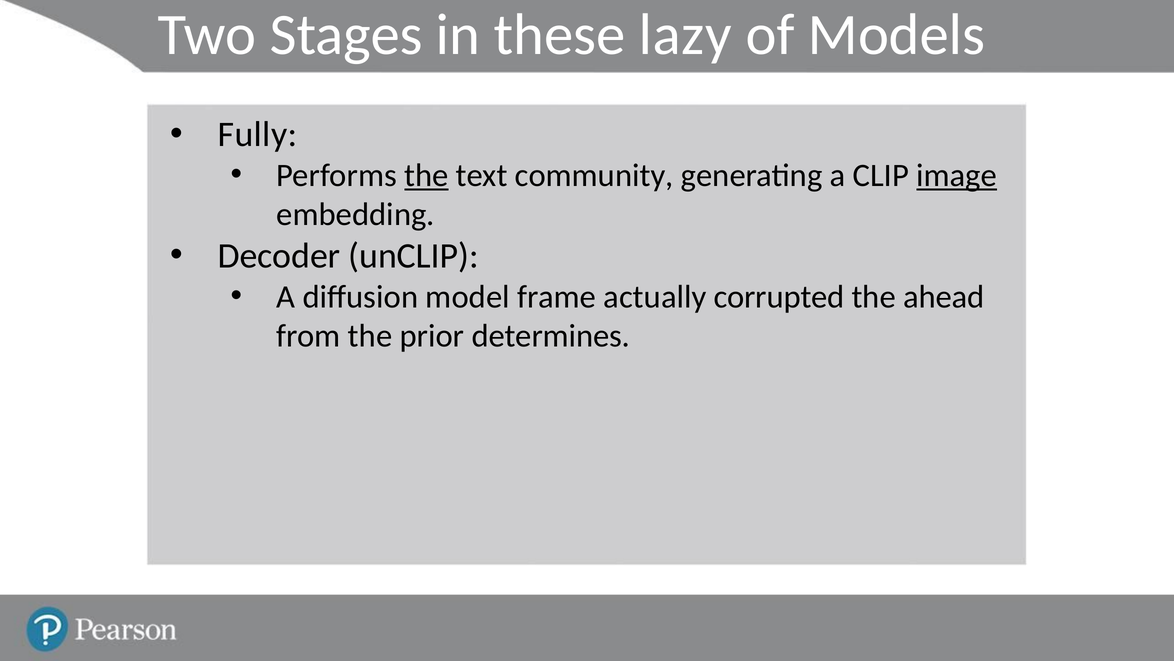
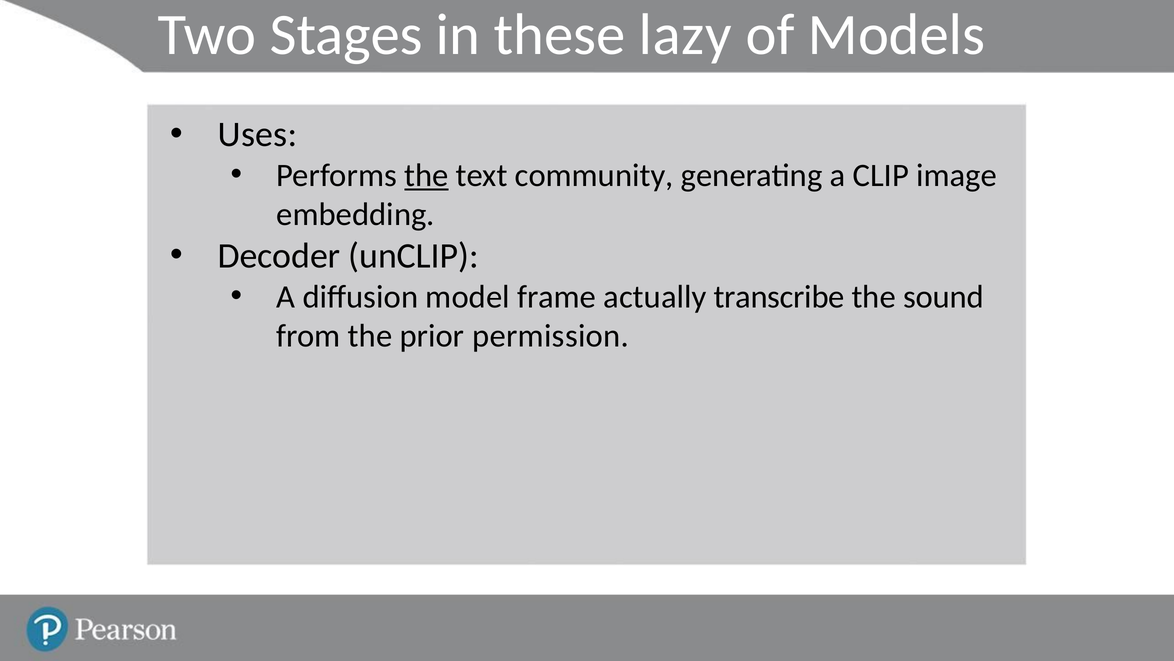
Fully: Fully -> Uses
image underline: present -> none
corrupted: corrupted -> transcribe
ahead: ahead -> sound
determines: determines -> permission
